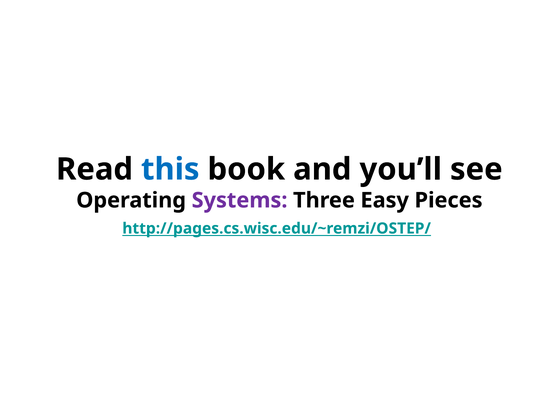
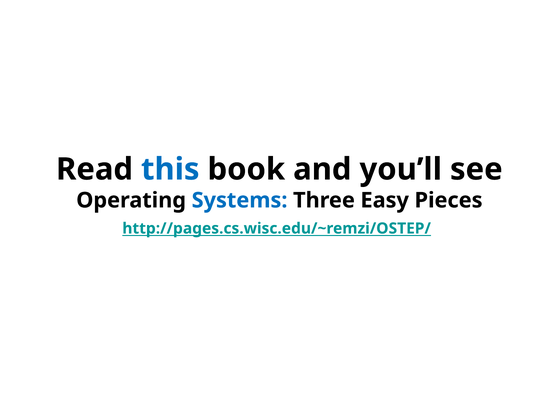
Systems colour: purple -> blue
